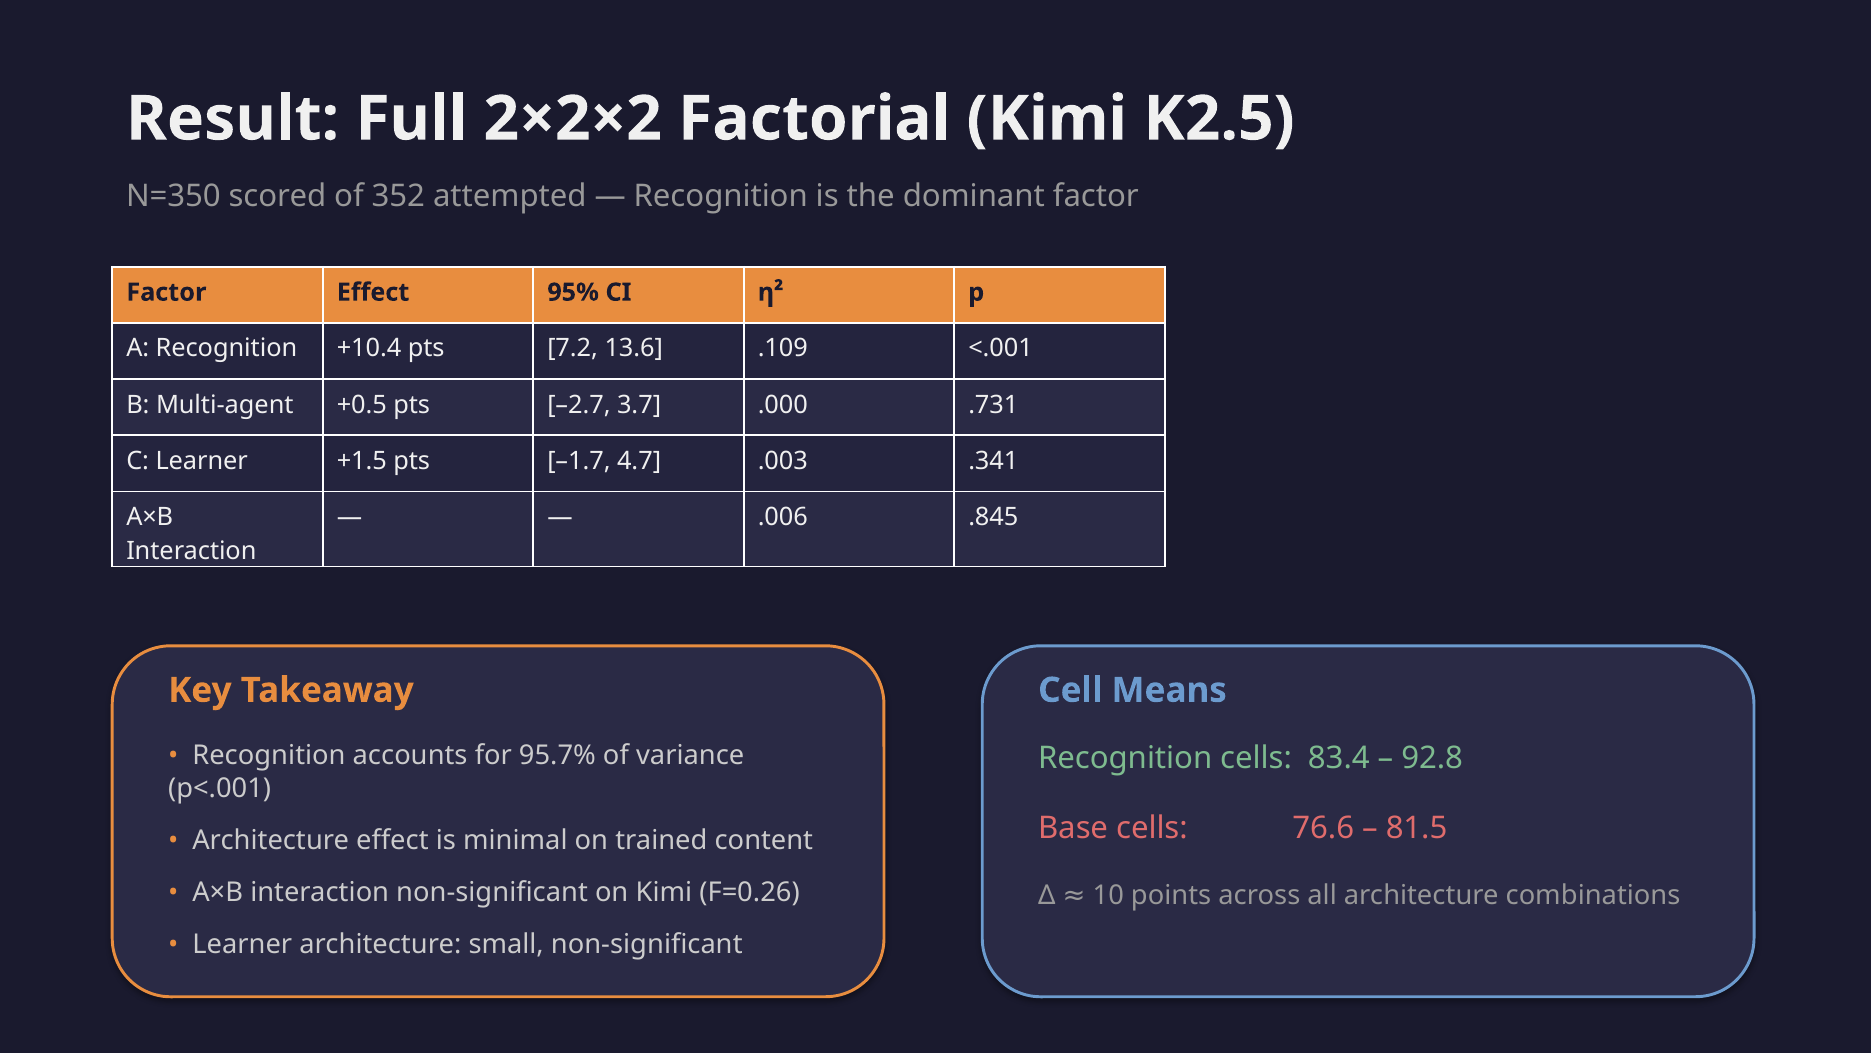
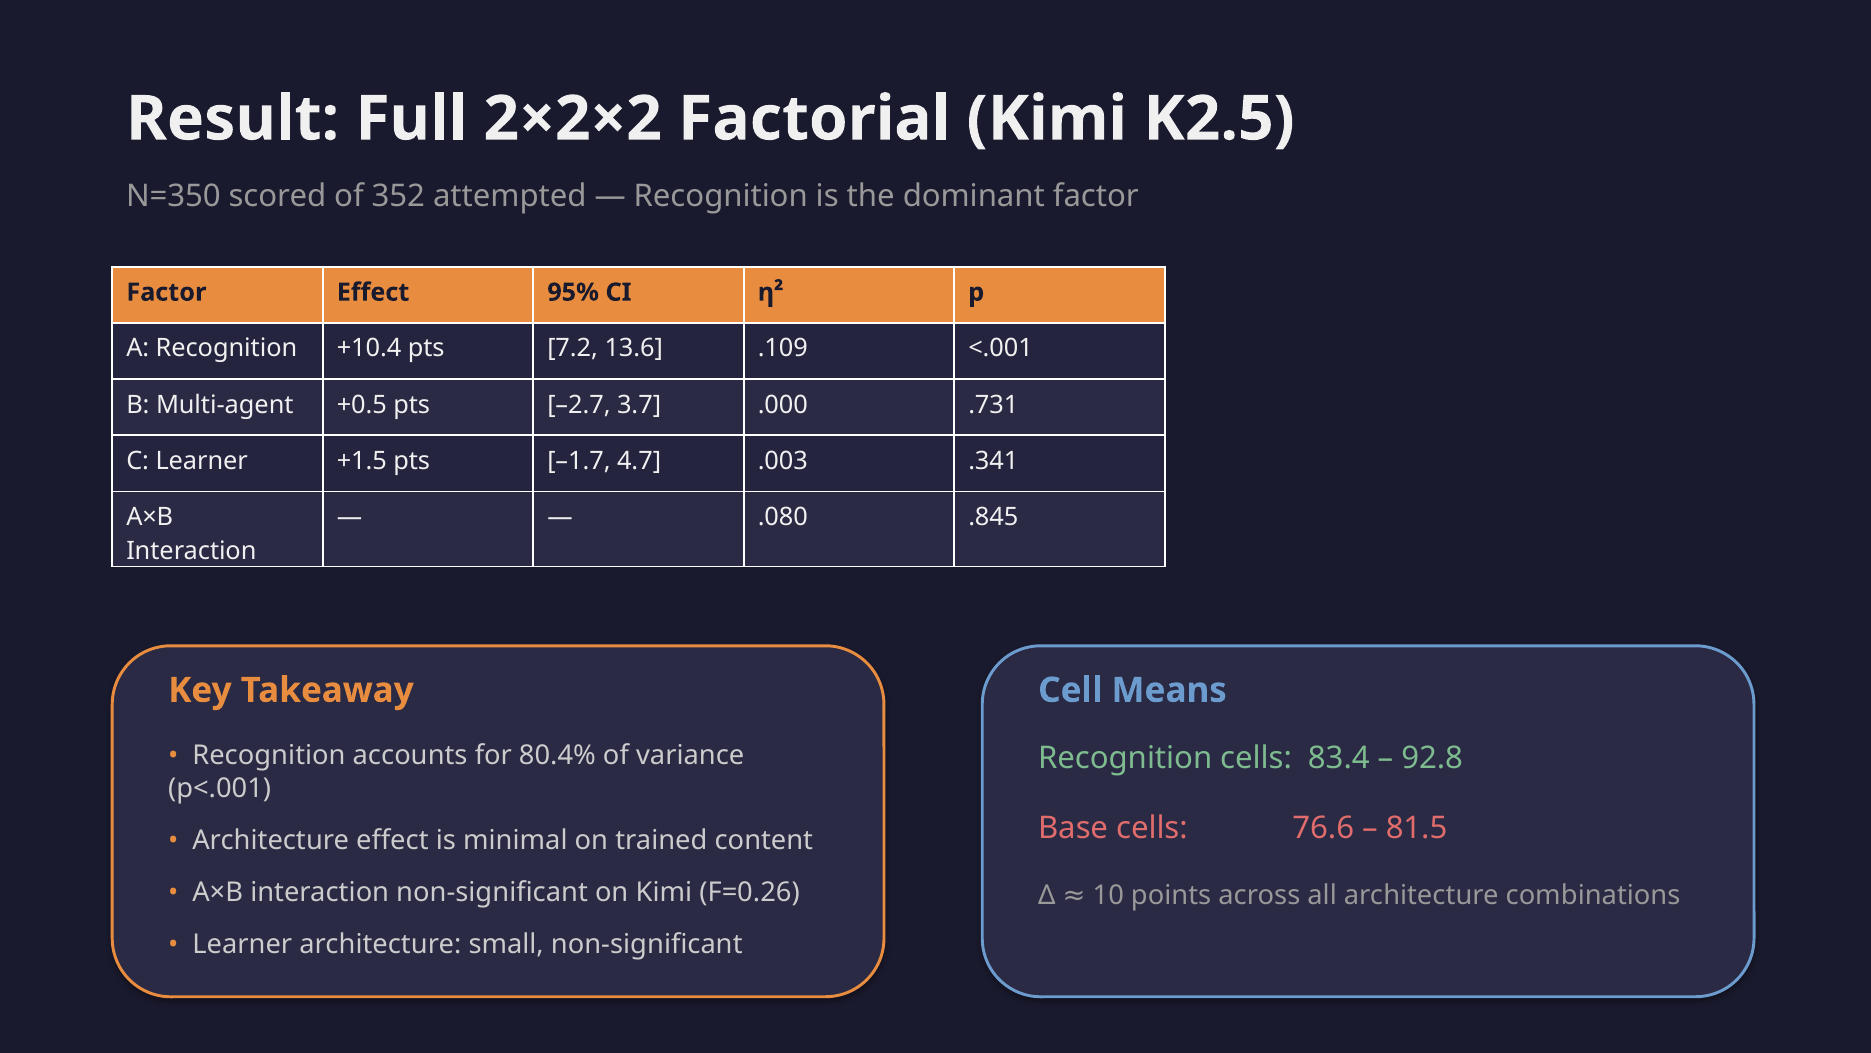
.006: .006 -> .080
95.7%: 95.7% -> 80.4%
